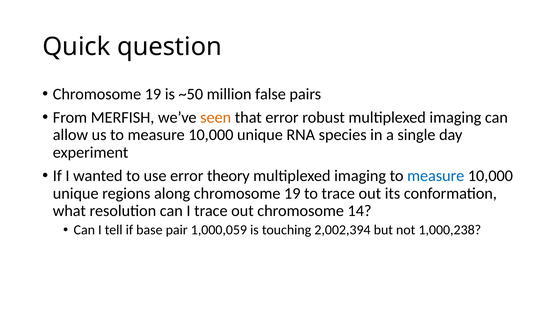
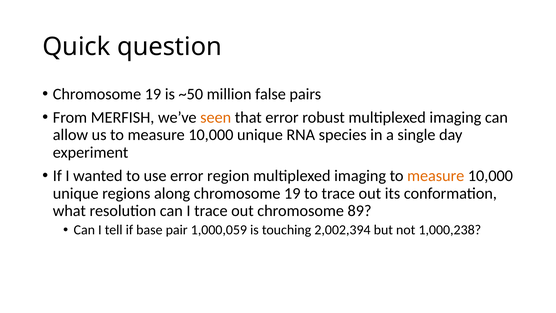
theory: theory -> region
measure at (436, 176) colour: blue -> orange
14: 14 -> 89
